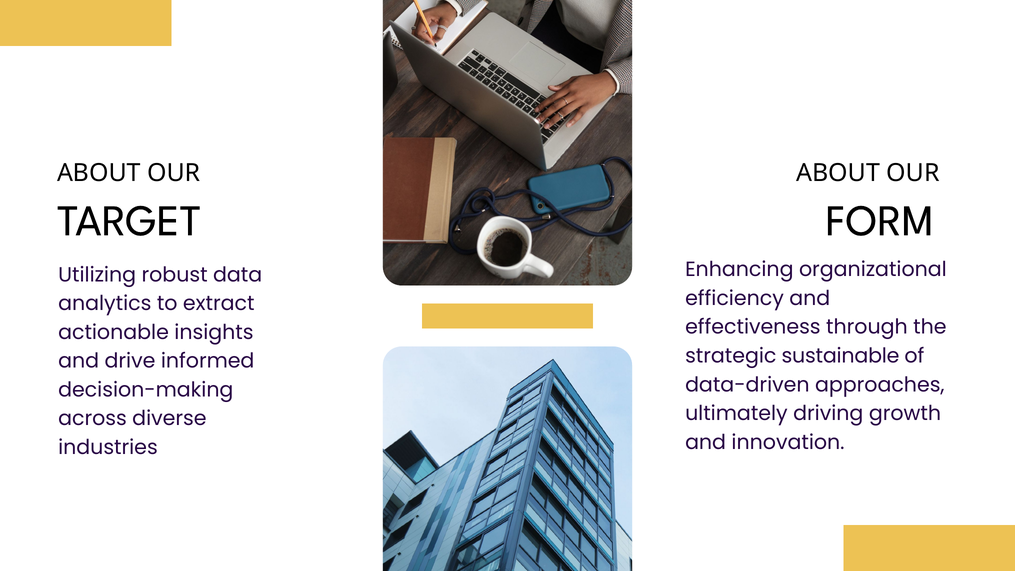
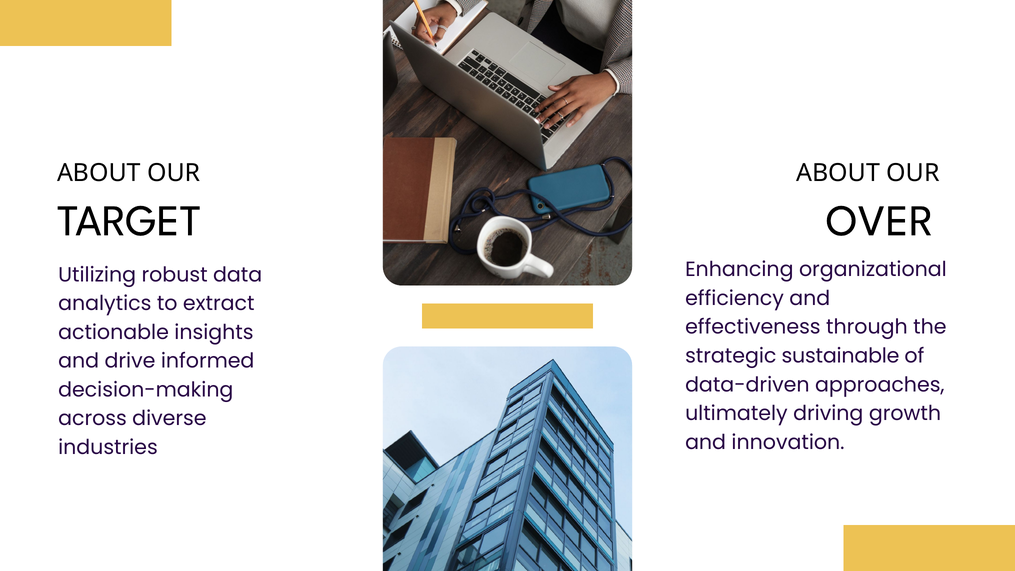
FORM: FORM -> OVER
